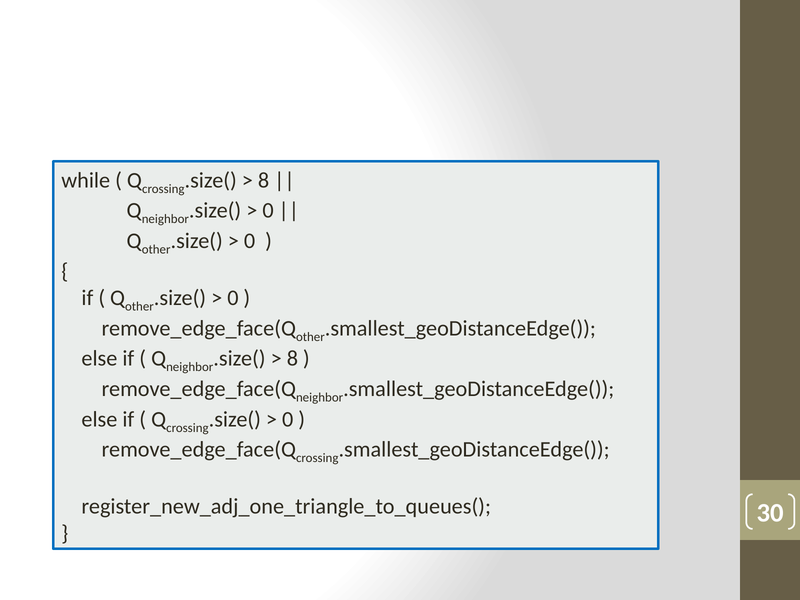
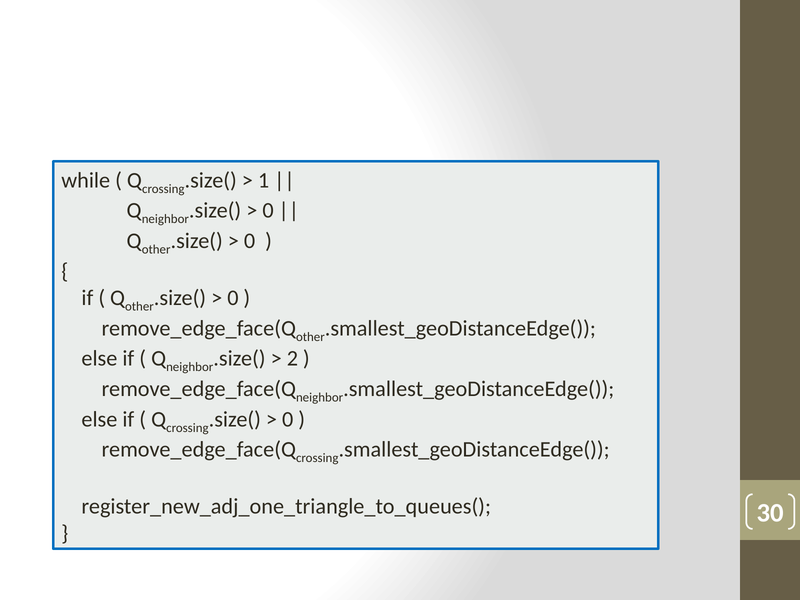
8 at (264, 180): 8 -> 1
8 at (292, 359): 8 -> 2
